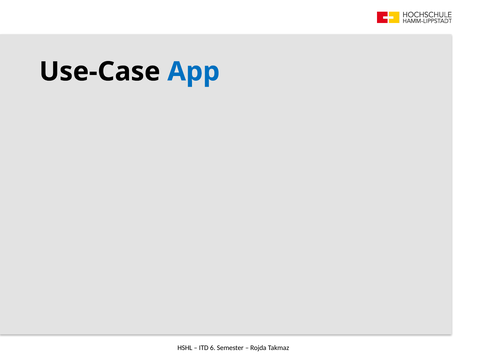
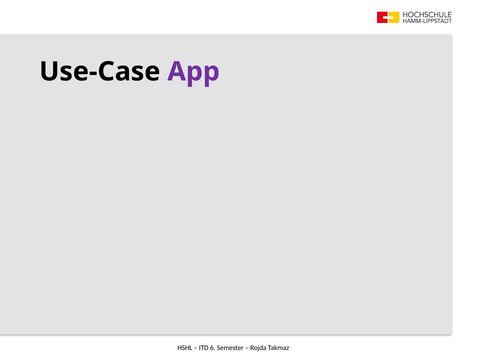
App colour: blue -> purple
